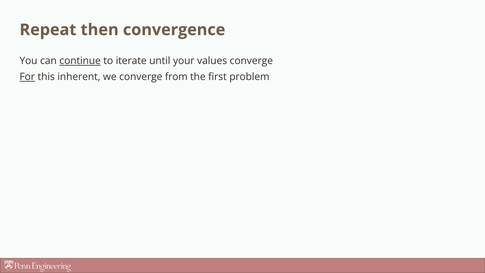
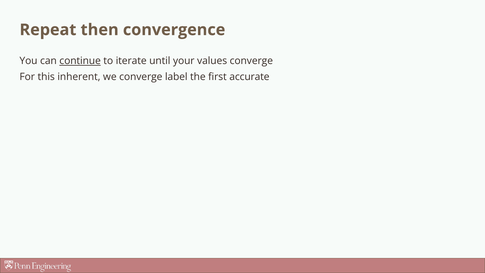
For underline: present -> none
from: from -> label
problem: problem -> accurate
